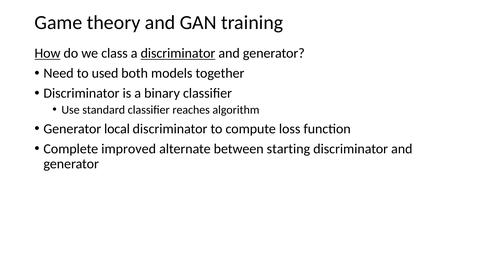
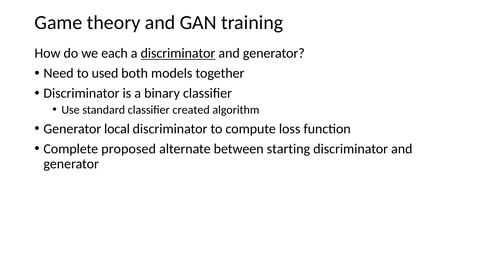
How underline: present -> none
class: class -> each
reaches: reaches -> created
improved: improved -> proposed
